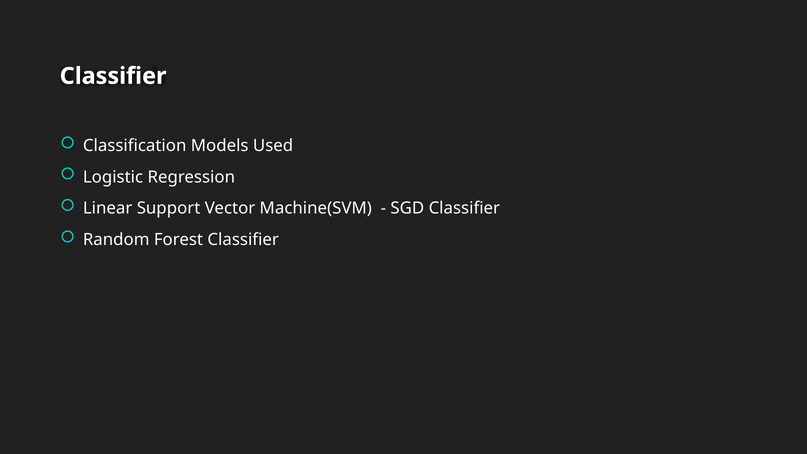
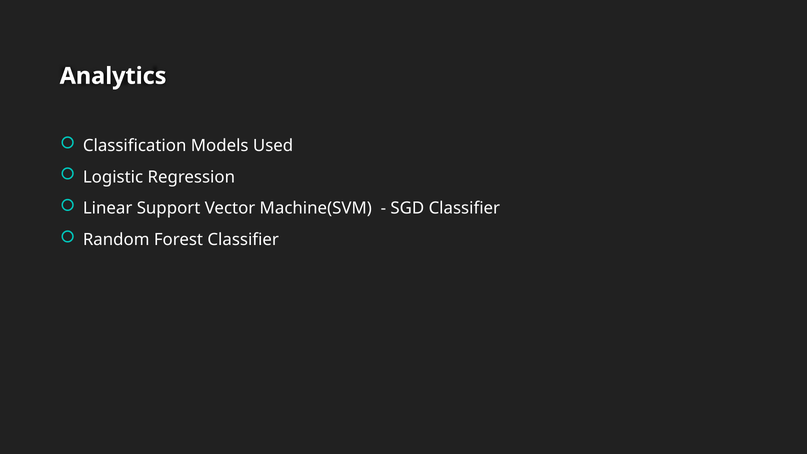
Classifier at (113, 76): Classifier -> Analytics
